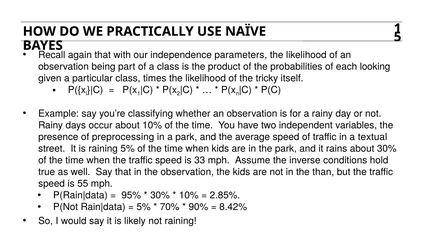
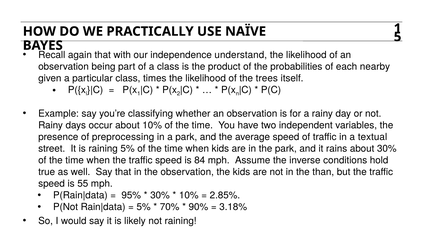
parameters: parameters -> understand
looking: looking -> nearby
tricky: tricky -> trees
33: 33 -> 84
8.42%: 8.42% -> 3.18%
